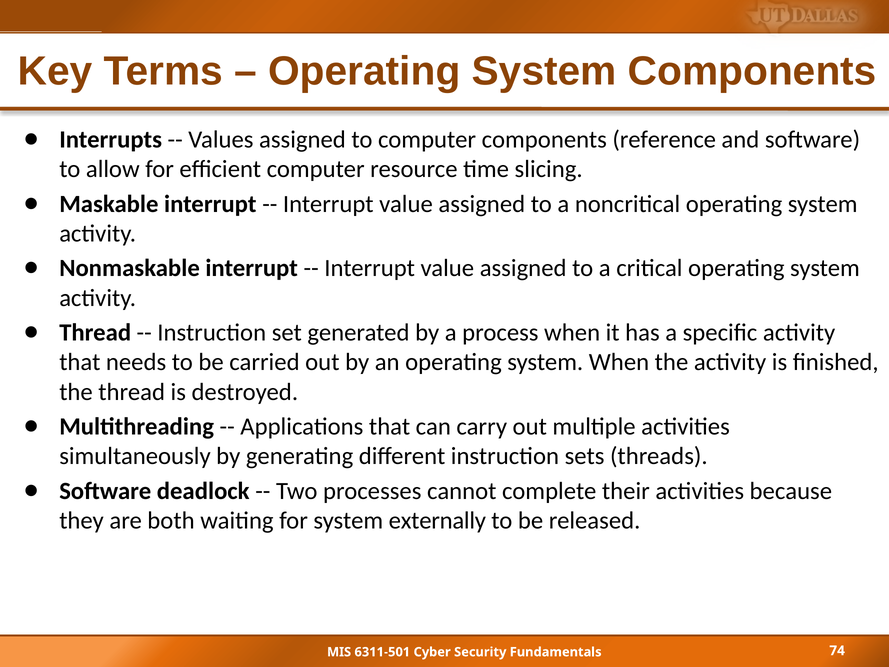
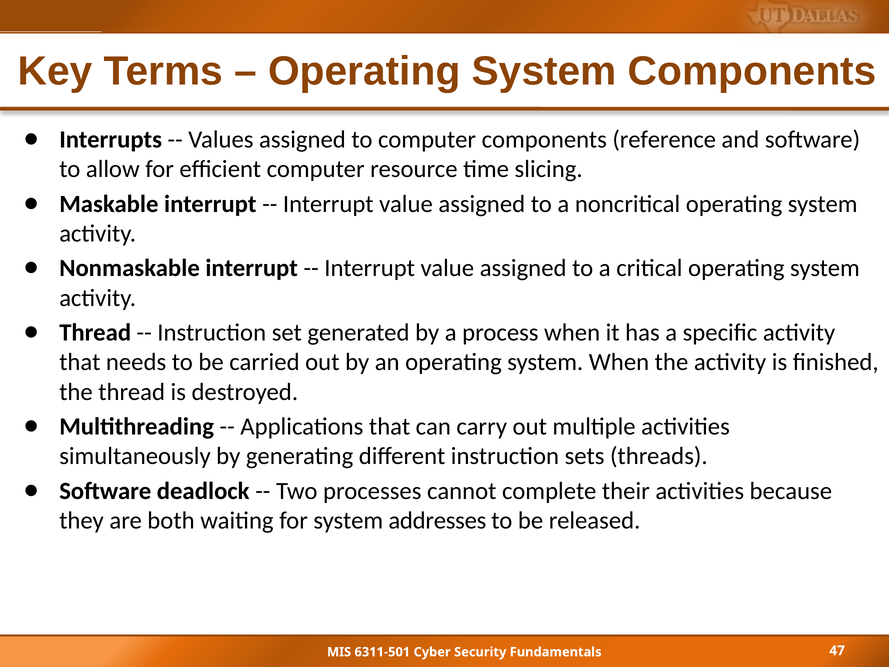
externally: externally -> addresses
74: 74 -> 47
